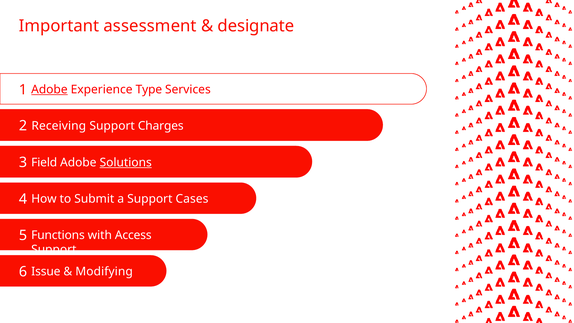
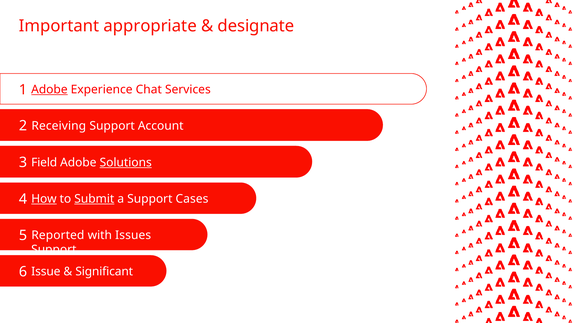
assessment: assessment -> appropriate
Type: Type -> Chat
Charges: Charges -> Account
How underline: none -> present
Submit underline: none -> present
Functions: Functions -> Reported
Access: Access -> Issues
Modifying: Modifying -> Significant
